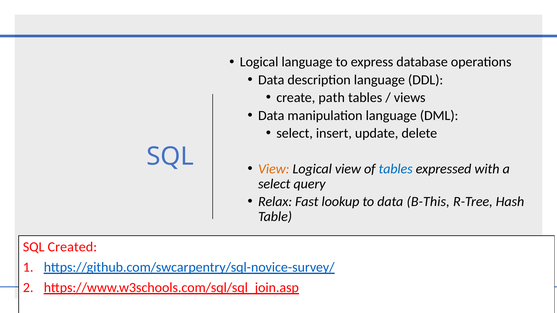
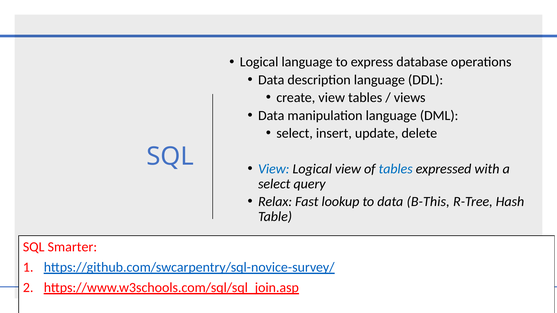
create path: path -> view
View at (274, 169) colour: orange -> blue
Created: Created -> Smarter
